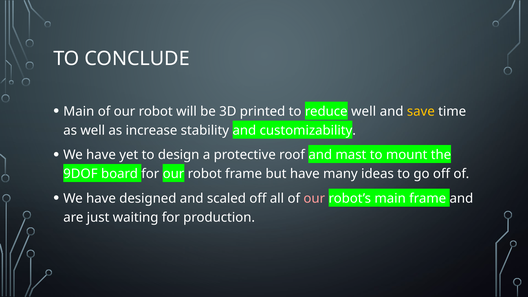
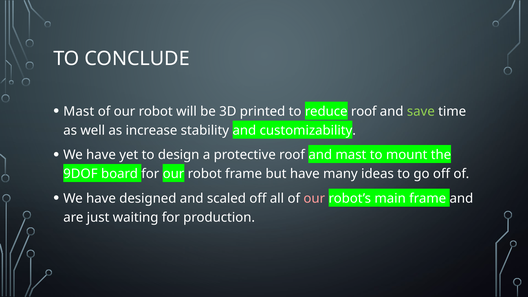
Main at (79, 111): Main -> Mast
reduce well: well -> roof
save colour: yellow -> light green
